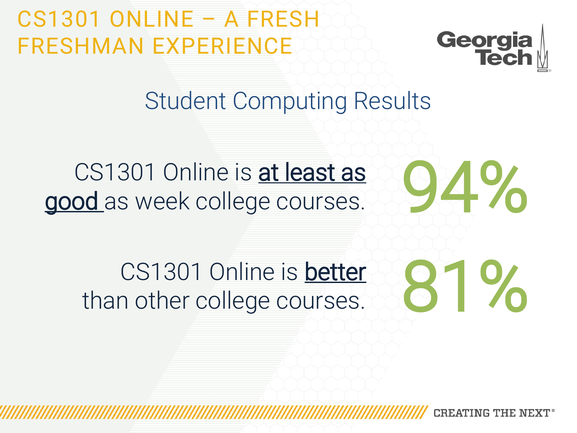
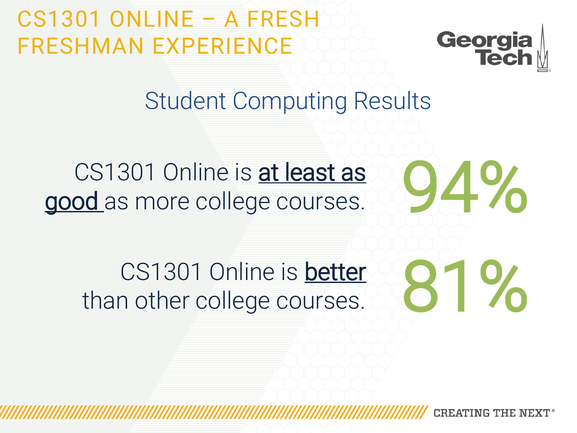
week: week -> more
